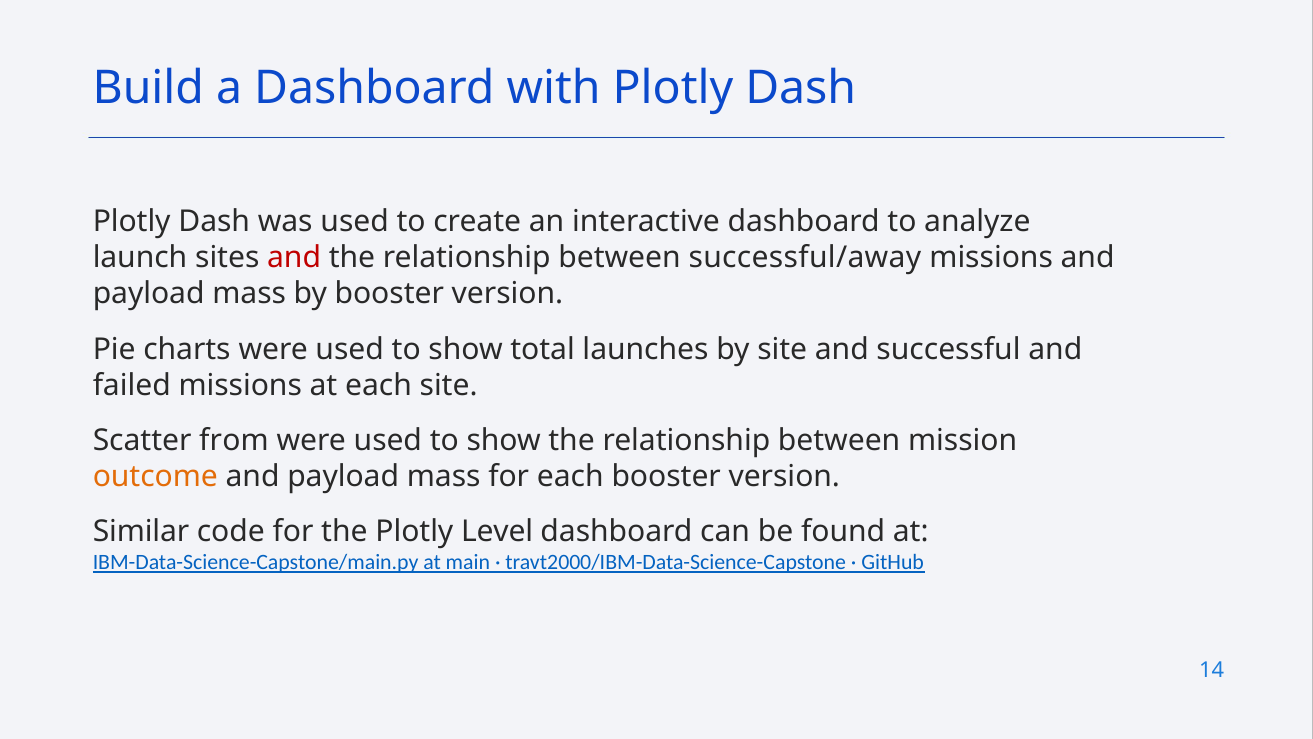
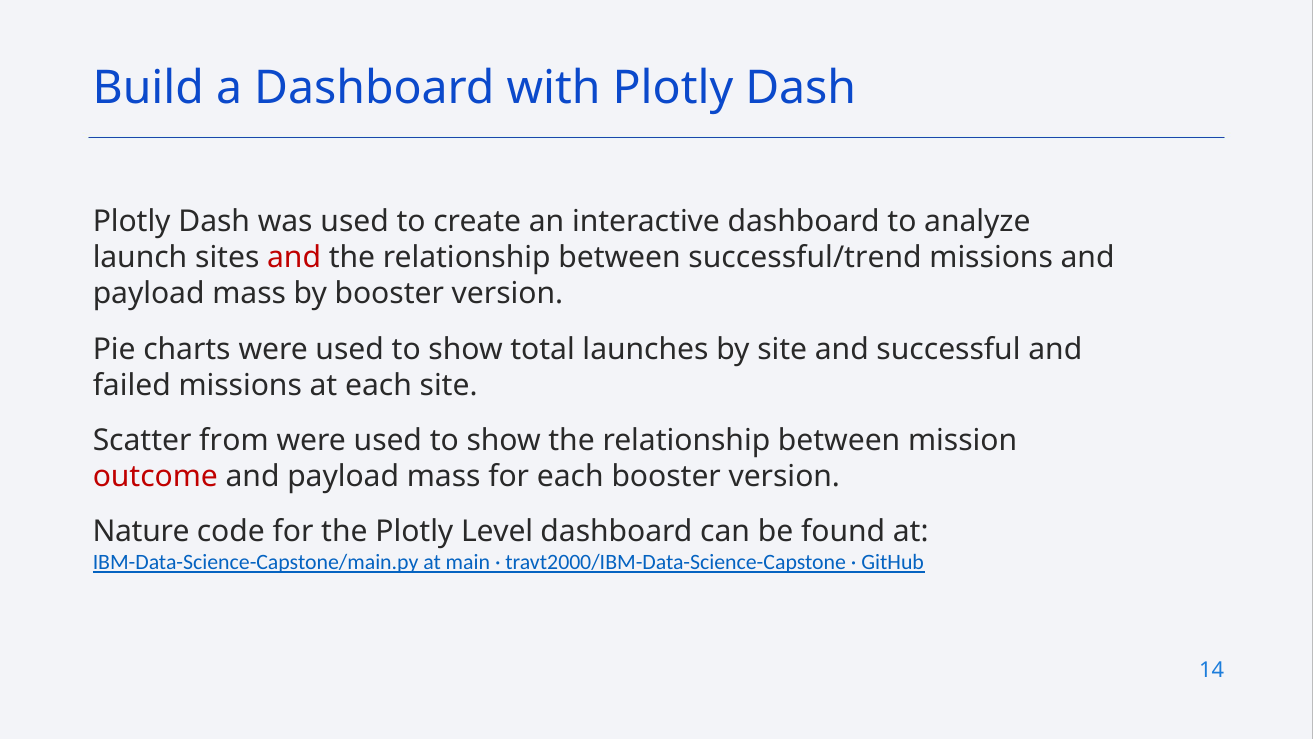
successful/away: successful/away -> successful/trend
outcome colour: orange -> red
Similar: Similar -> Nature
